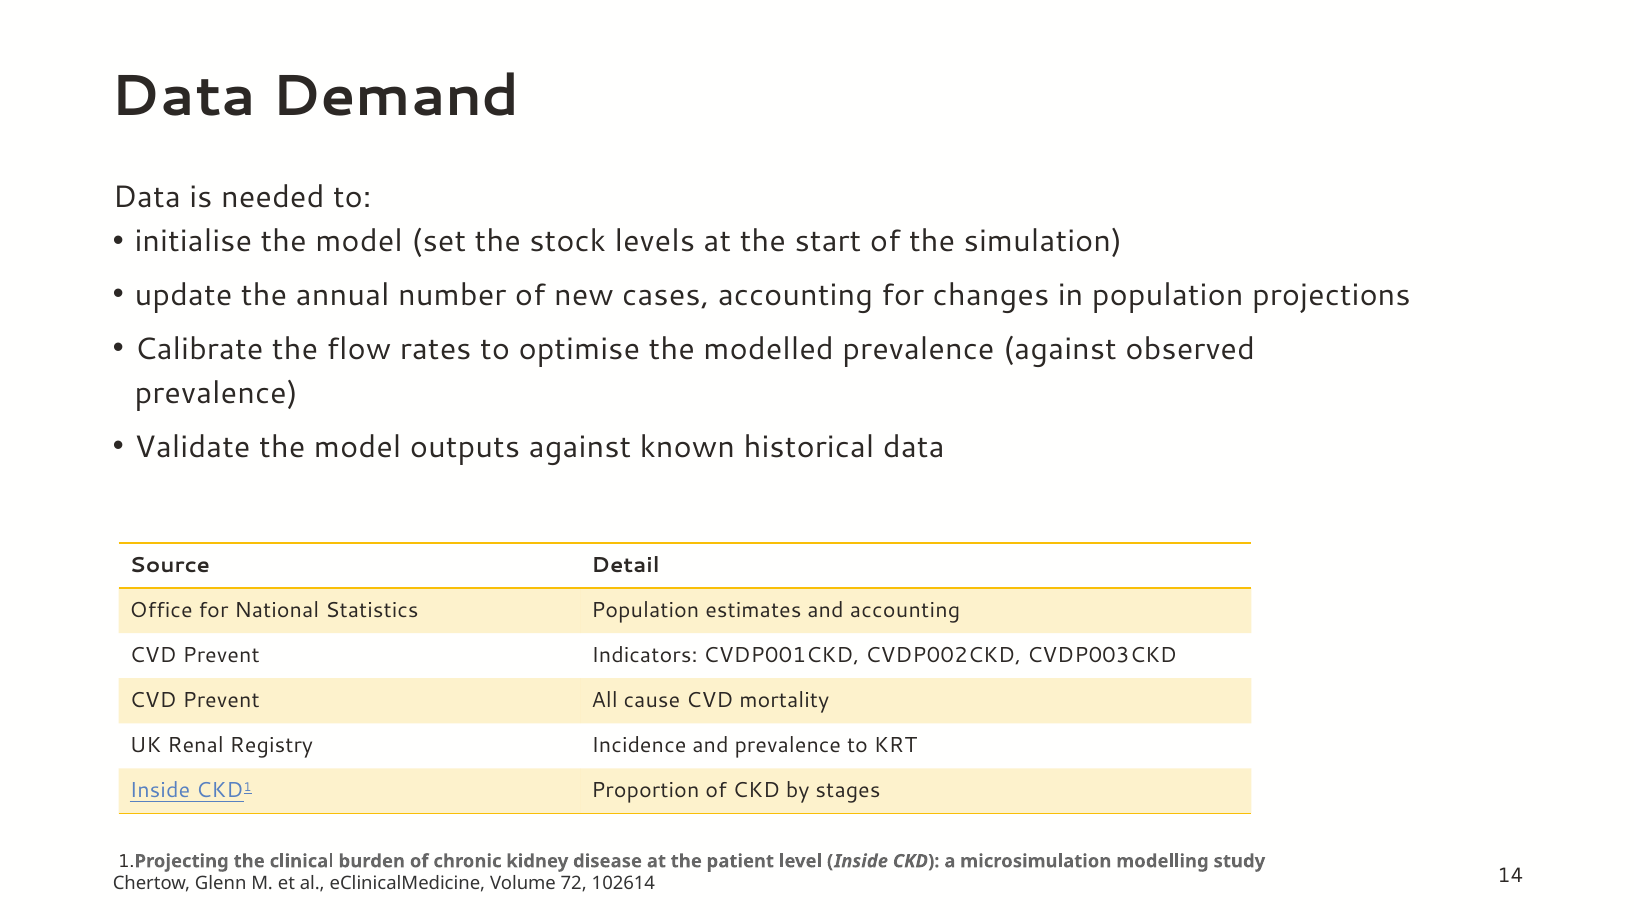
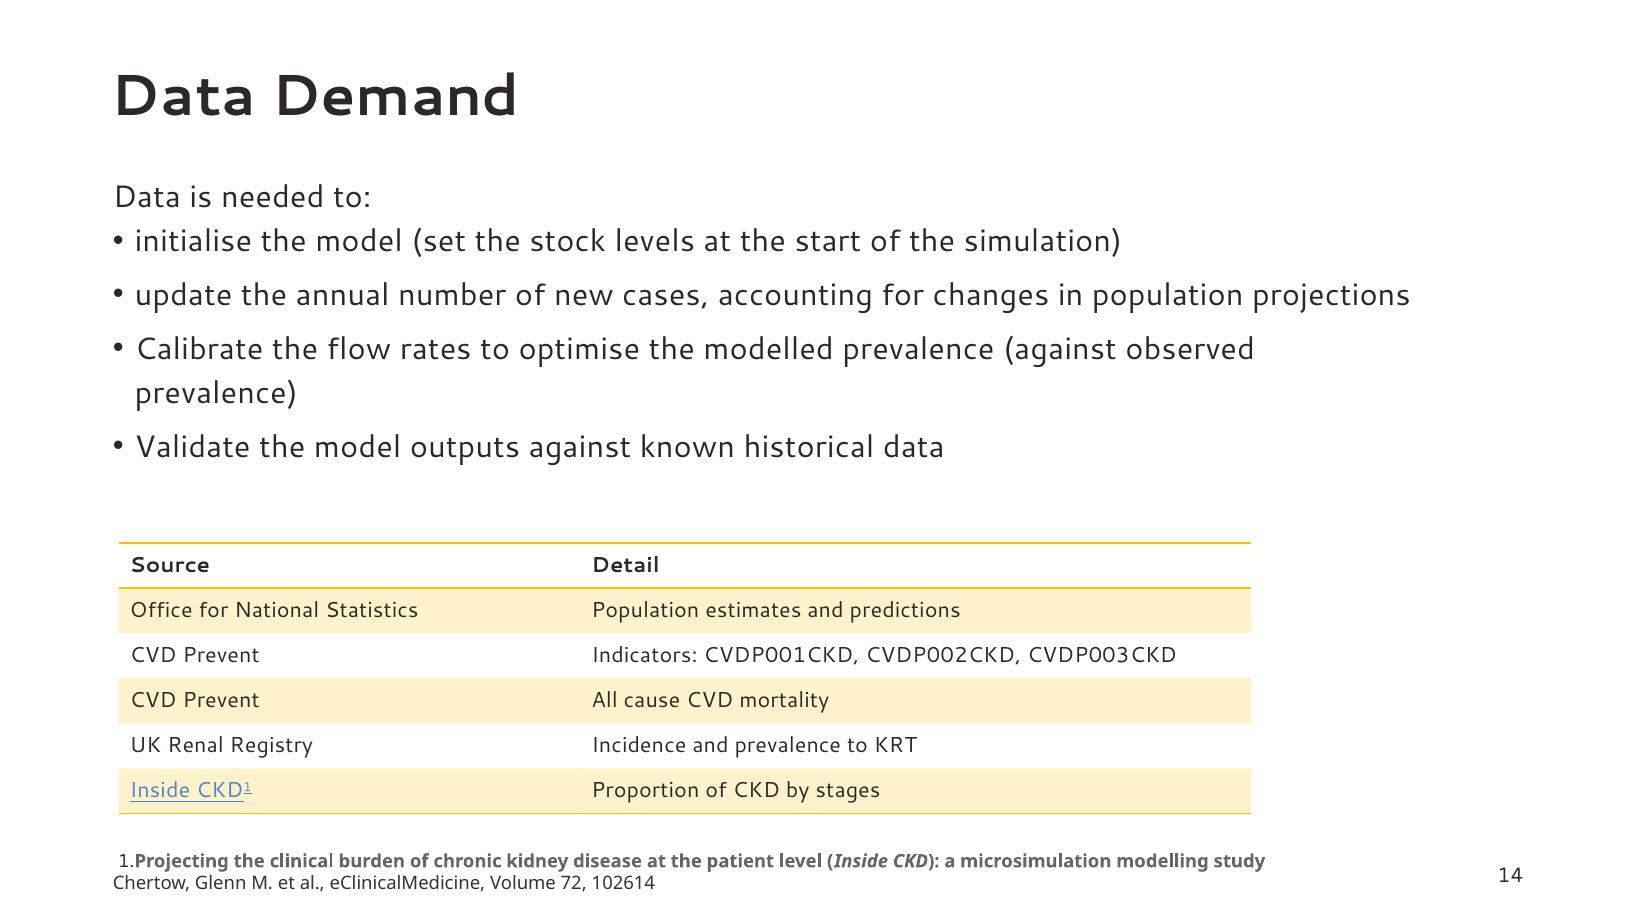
and accounting: accounting -> predictions
